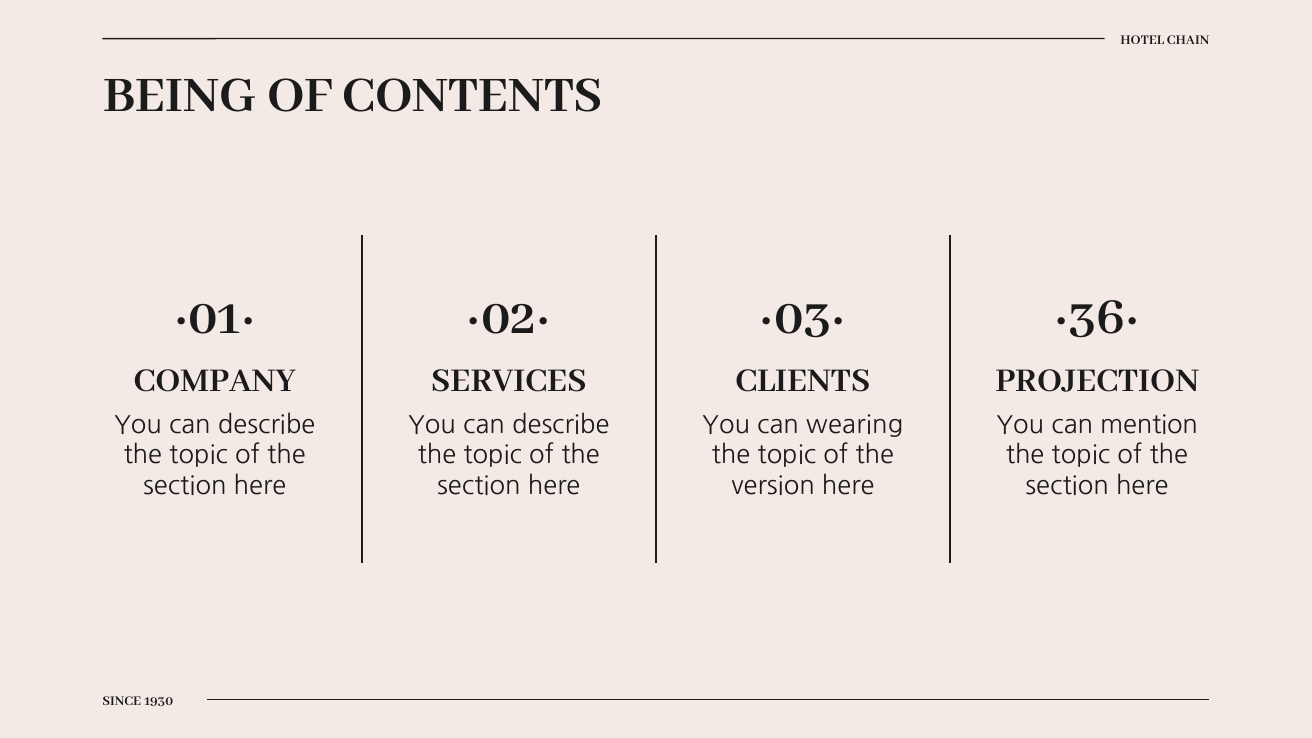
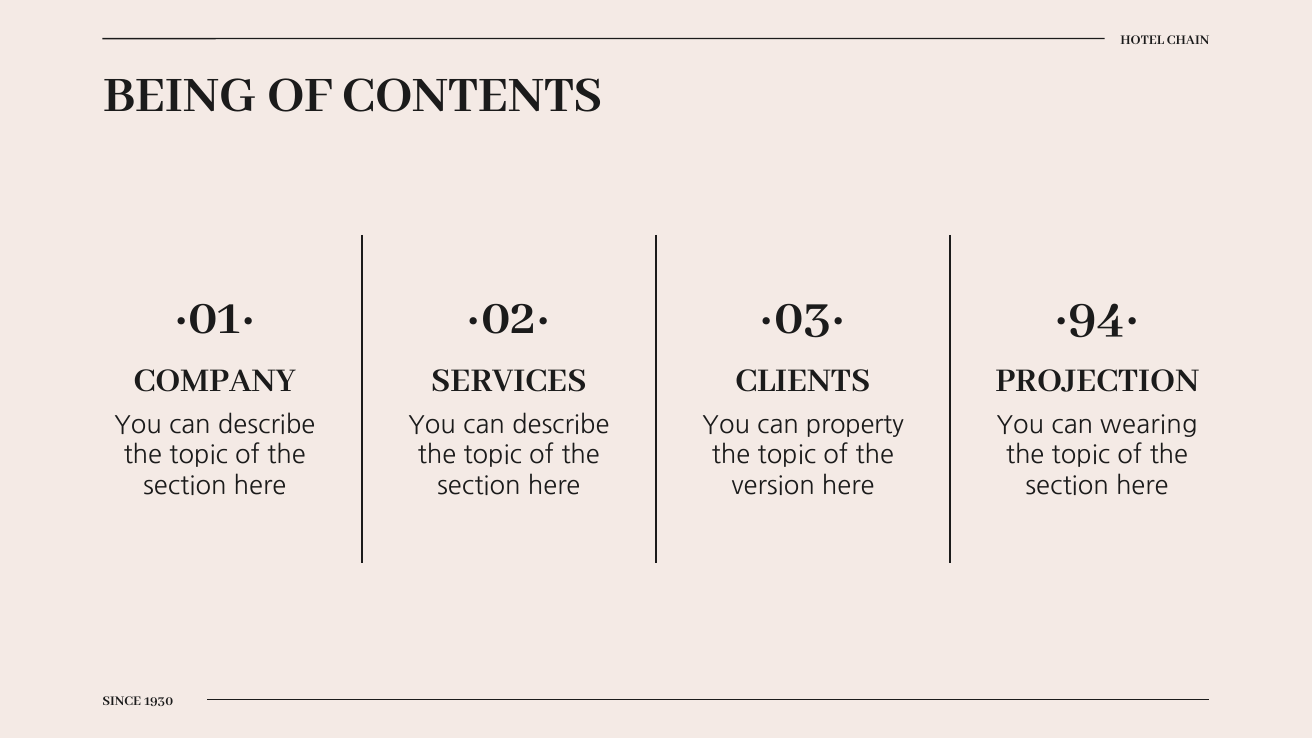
·36·: ·36· -> ·94·
wearing: wearing -> property
mention: mention -> wearing
